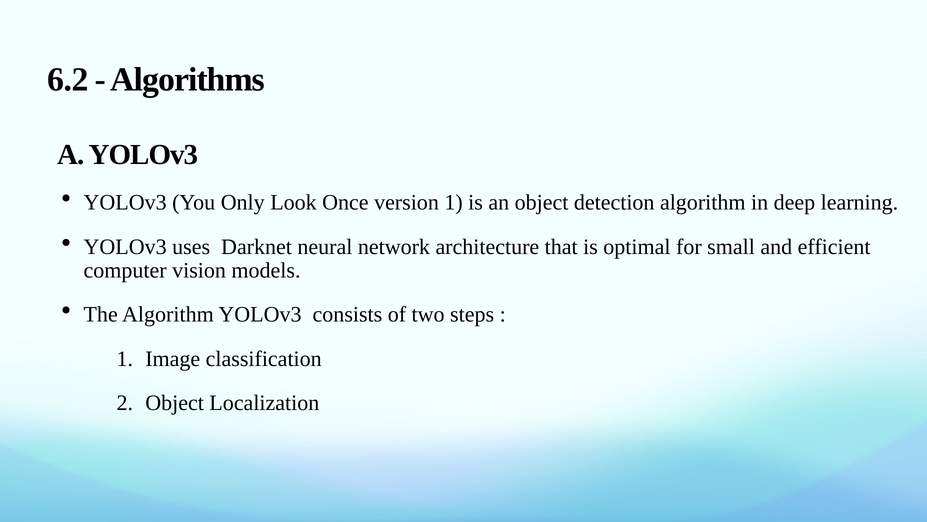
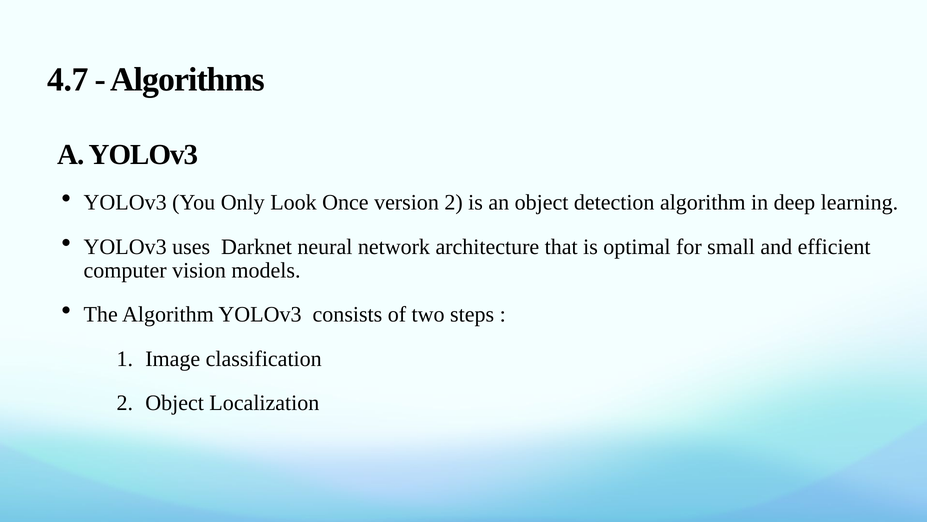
6.2: 6.2 -> 4.7
version 1: 1 -> 2
